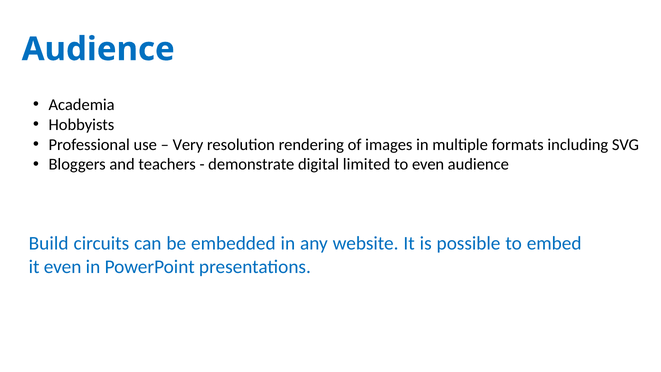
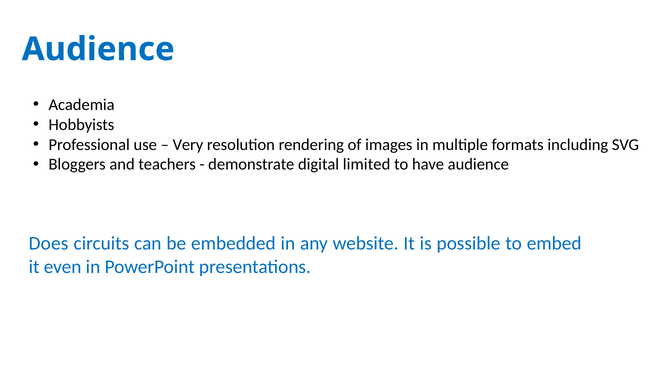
to even: even -> have
Build: Build -> Does
